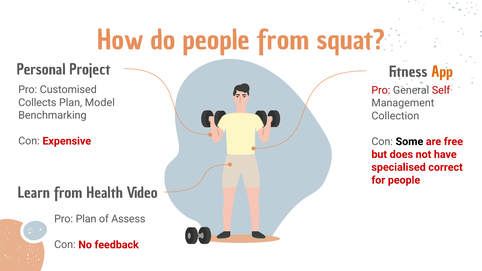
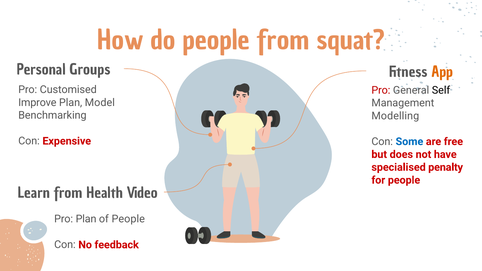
Project: Project -> Groups
Self colour: red -> black
Collects: Collects -> Improve
Collection: Collection -> Modelling
Some colour: black -> blue
correct: correct -> penalty
of Assess: Assess -> People
